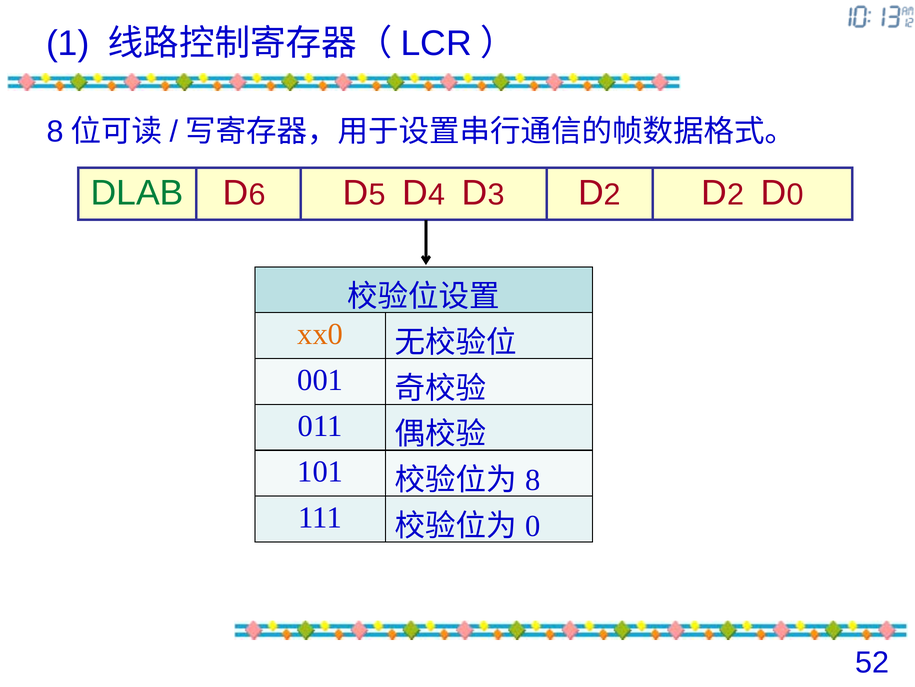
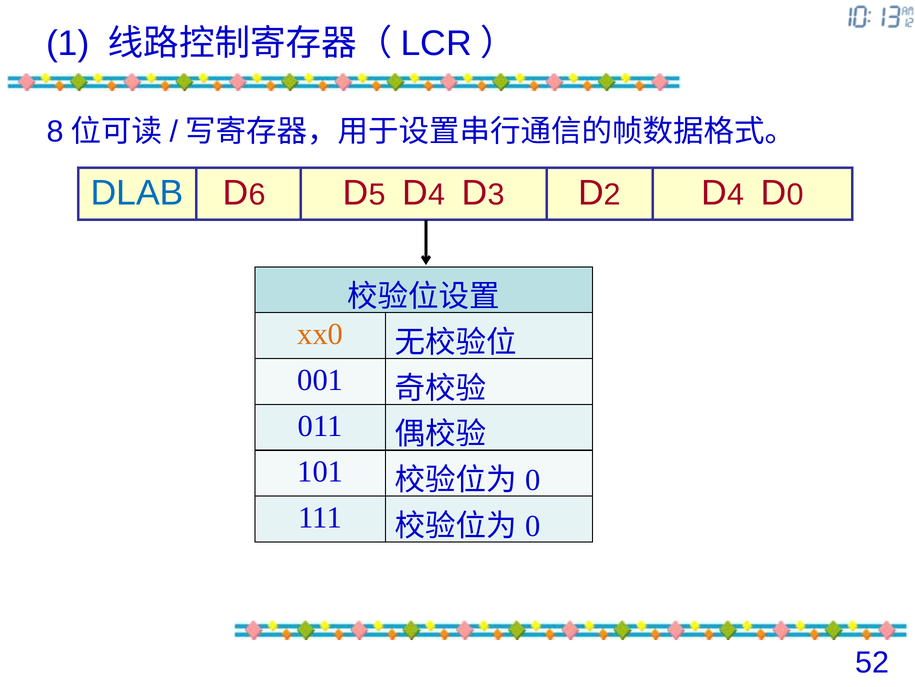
DLAB colour: green -> blue
2 at (736, 194): 2 -> 4
8 at (533, 480): 8 -> 0
